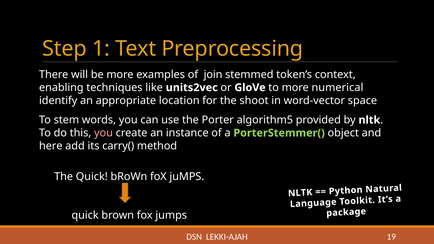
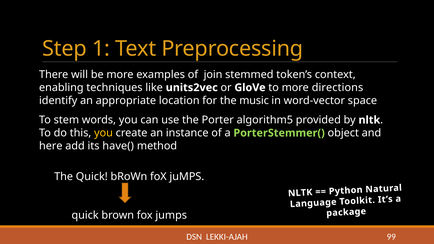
numerical: numerical -> directions
shoot: shoot -> music
you at (104, 133) colour: pink -> yellow
carry(: carry( -> have(
19: 19 -> 99
